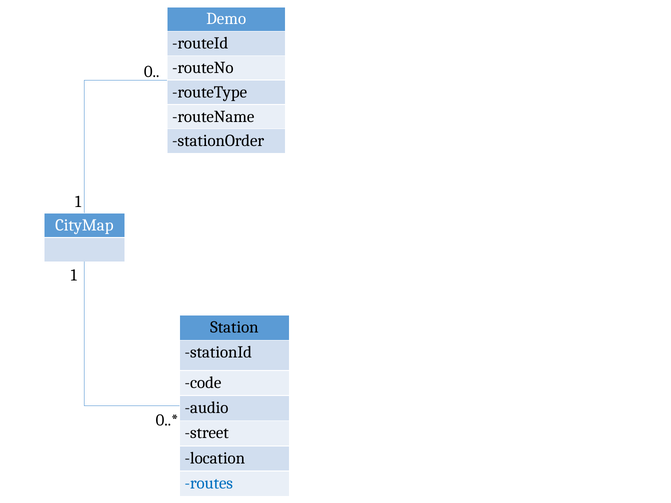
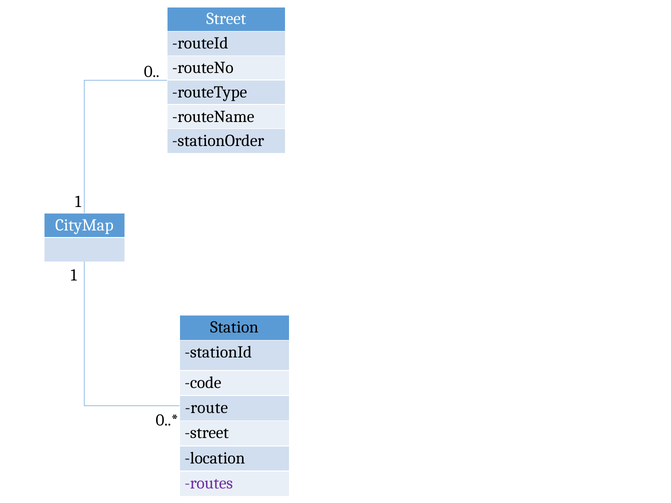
Demo at (226, 19): Demo -> Street
audio: audio -> route
routes colour: blue -> purple
